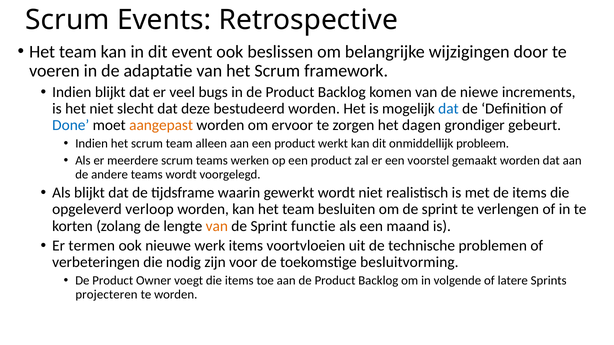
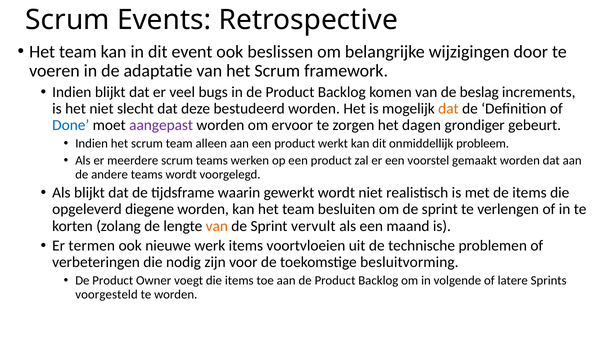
niewe: niewe -> beslag
dat at (448, 109) colour: blue -> orange
aangepast colour: orange -> purple
verloop: verloop -> diegene
functie: functie -> vervult
projecteren: projecteren -> voorgesteld
